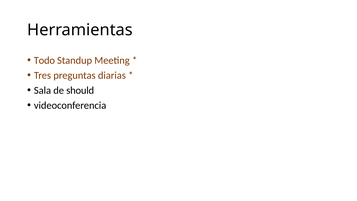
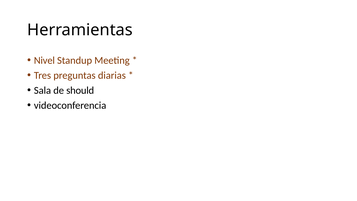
Todo: Todo -> Nivel
